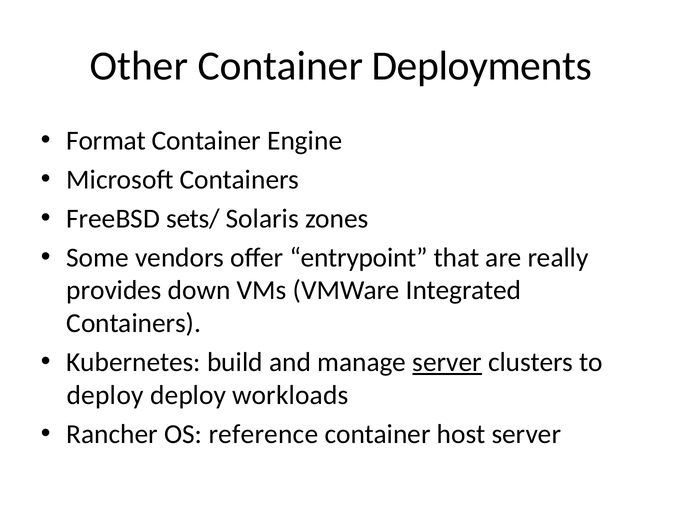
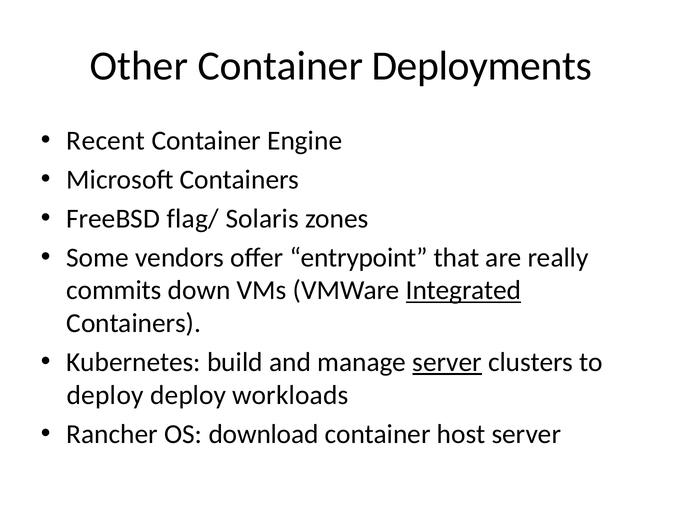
Format: Format -> Recent
sets/: sets/ -> flag/
provides: provides -> commits
Integrated underline: none -> present
reference: reference -> download
